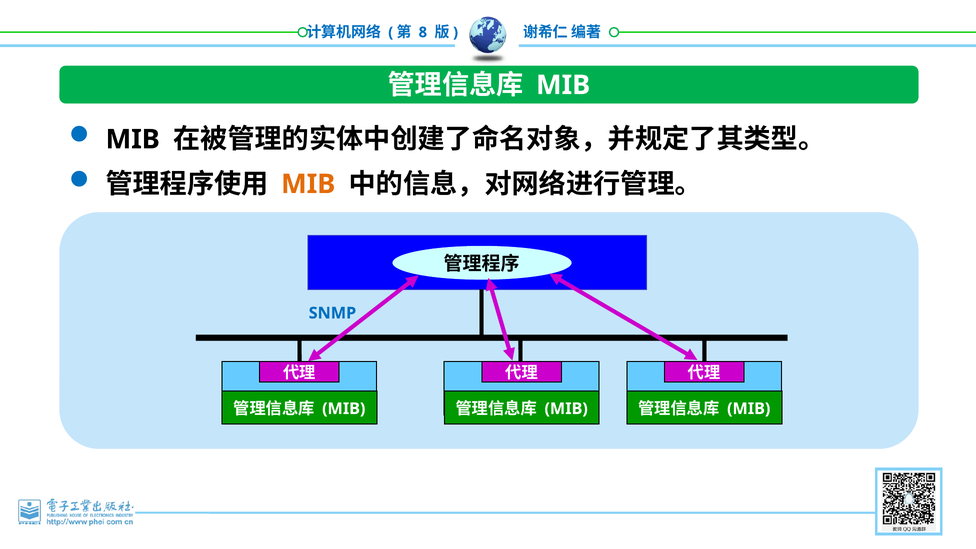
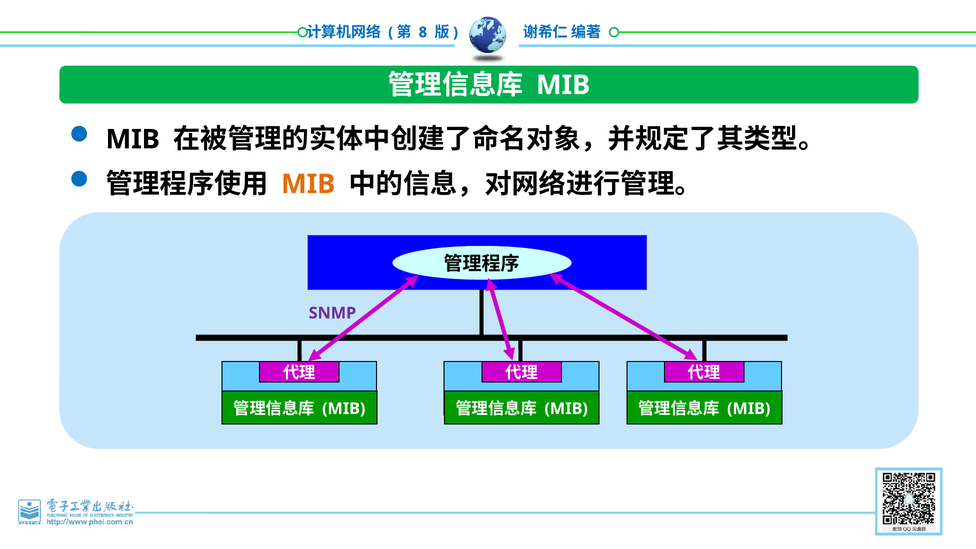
SNMP colour: blue -> purple
